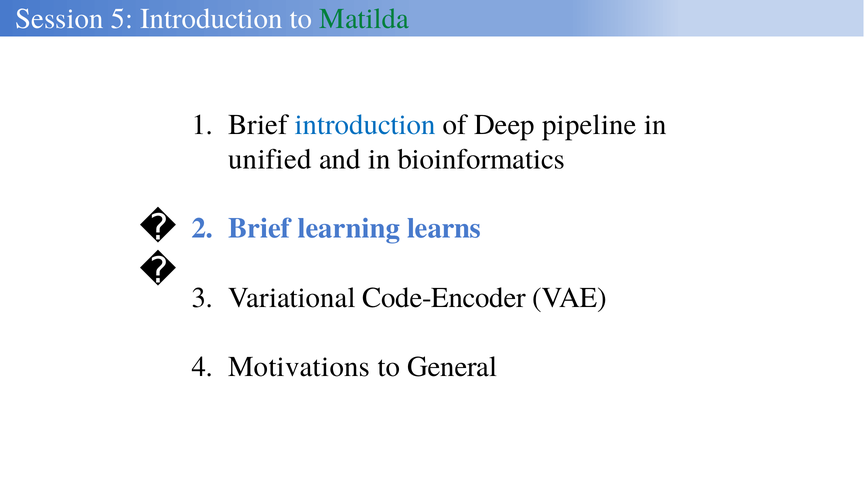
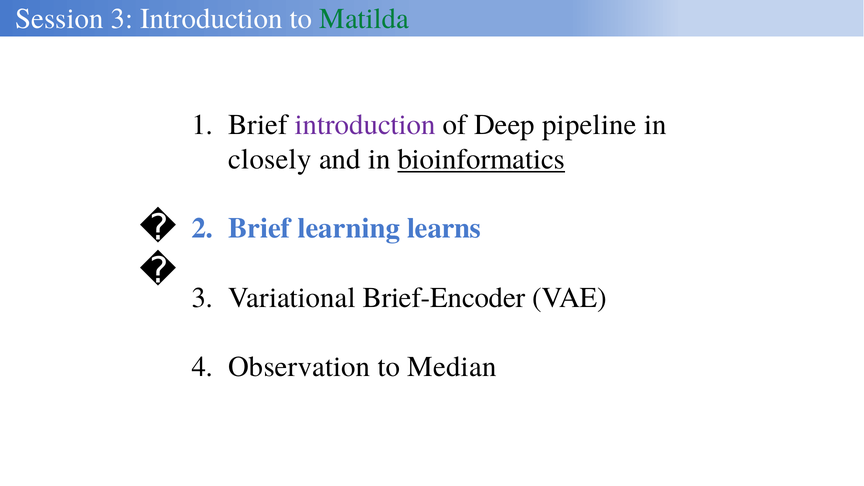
Session 5: 5 -> 3
introduction at (365, 125) colour: blue -> purple
unified: unified -> closely
bioinformatics underline: none -> present
Code-Encoder: Code-Encoder -> Brief-Encoder
Motivations: Motivations -> Observation
General: General -> Median
